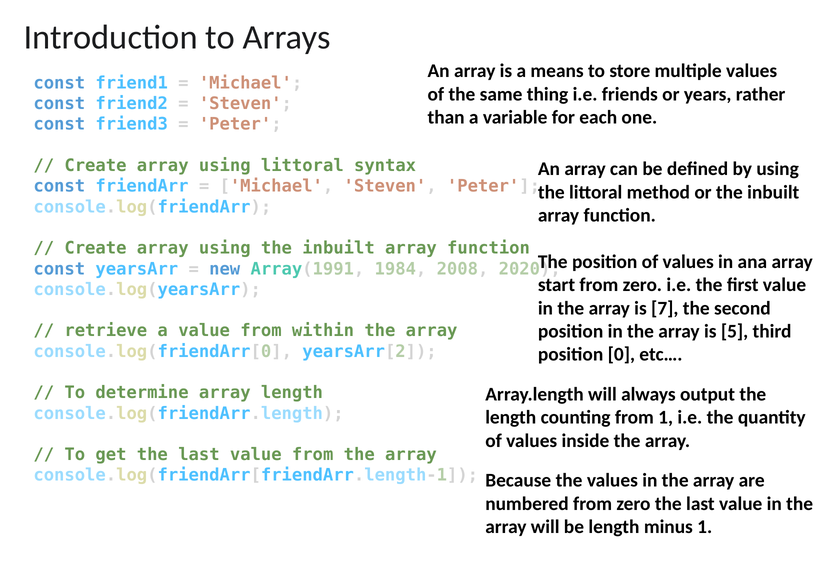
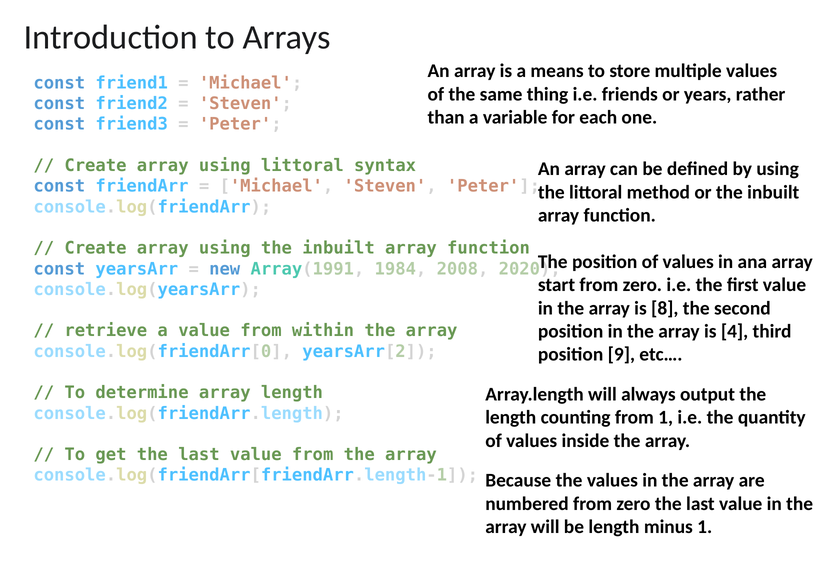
7: 7 -> 8
5: 5 -> 4
0: 0 -> 9
